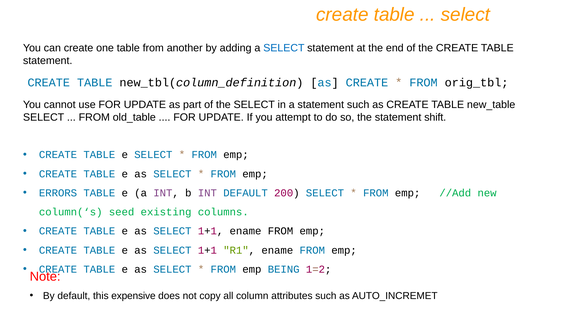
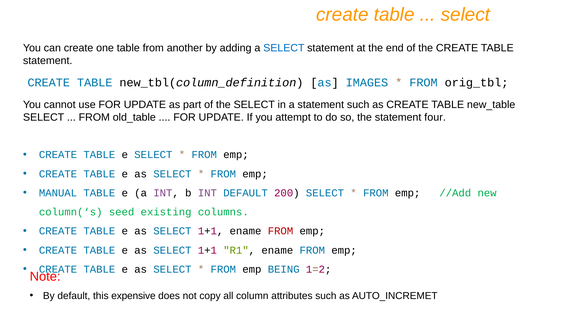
new_tbl(column_definition as CREATE: CREATE -> IMAGES
shift: shift -> four
ERRORS: ERRORS -> MANUAL
FROM at (280, 231) colour: black -> red
